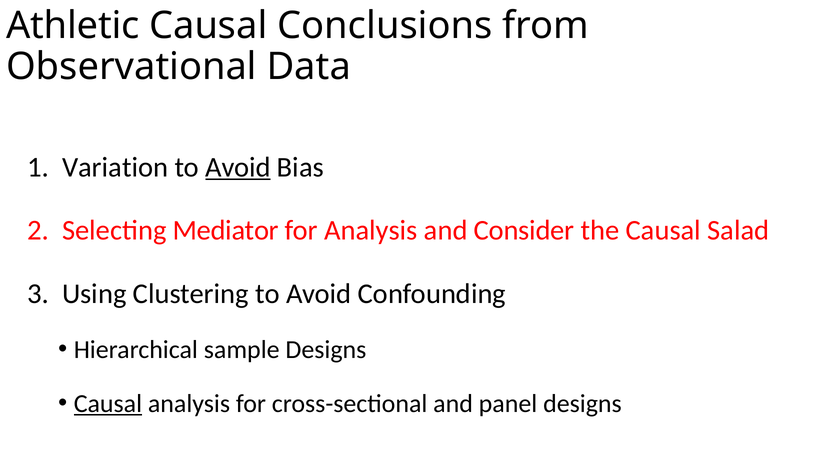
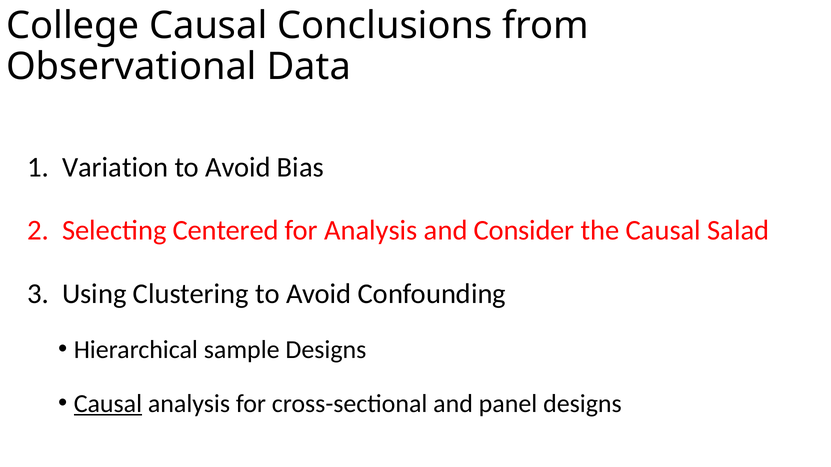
Athletic: Athletic -> College
Avoid at (238, 167) underline: present -> none
Mediator: Mediator -> Centered
